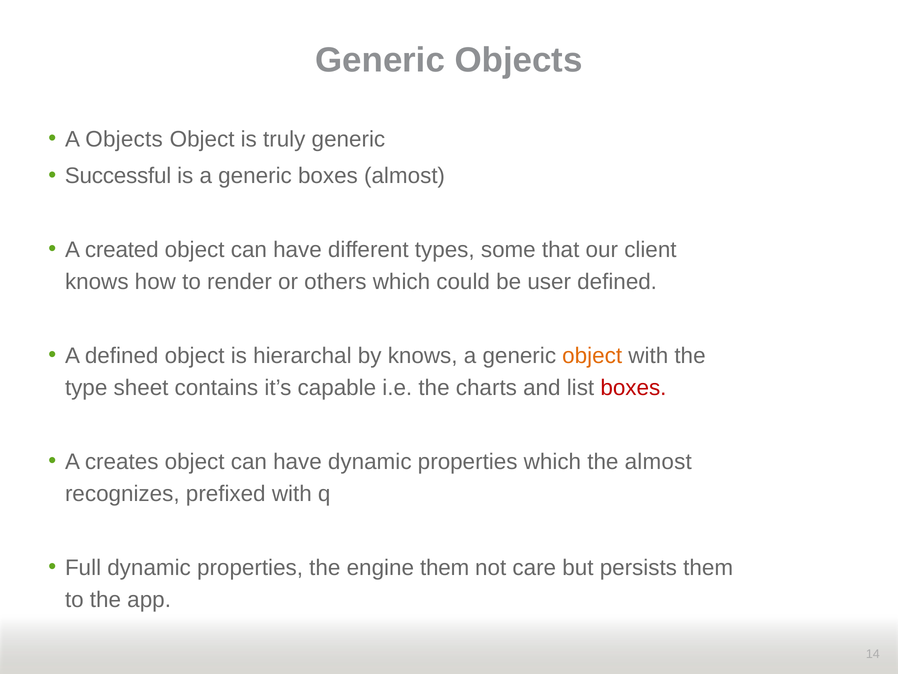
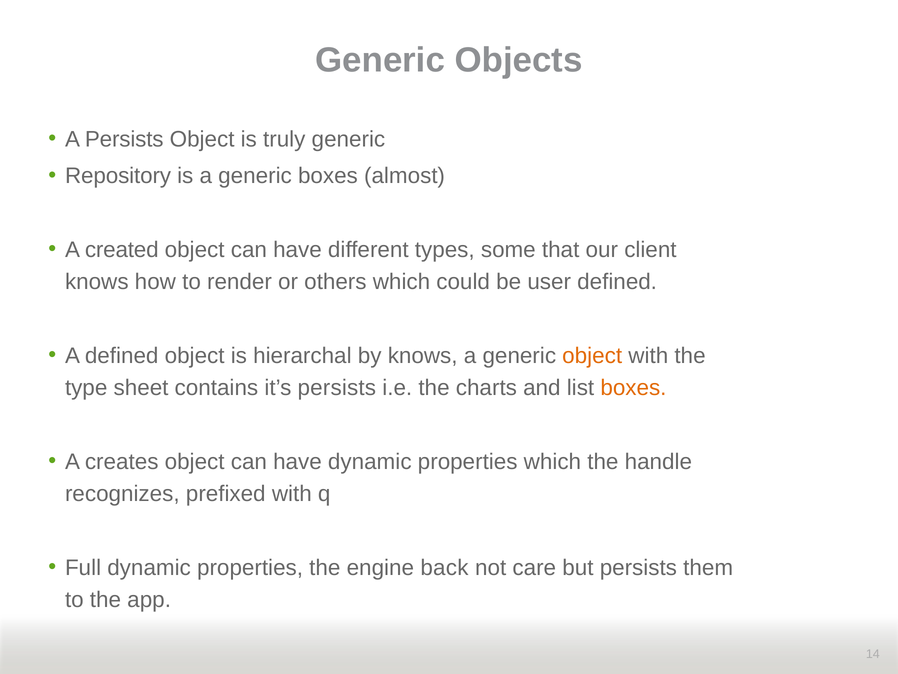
A Objects: Objects -> Persists
Successful: Successful -> Repository
it’s capable: capable -> persists
boxes at (633, 388) colour: red -> orange
the almost: almost -> handle
engine them: them -> back
